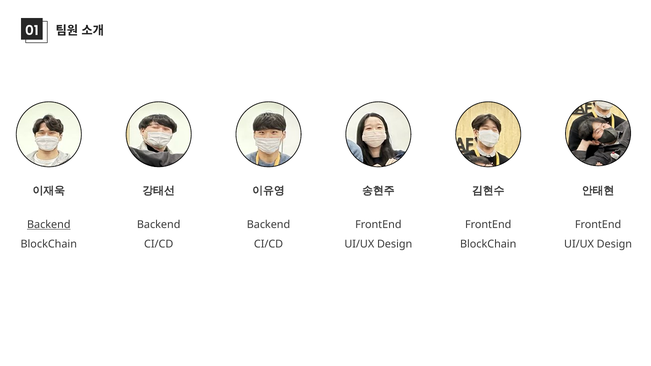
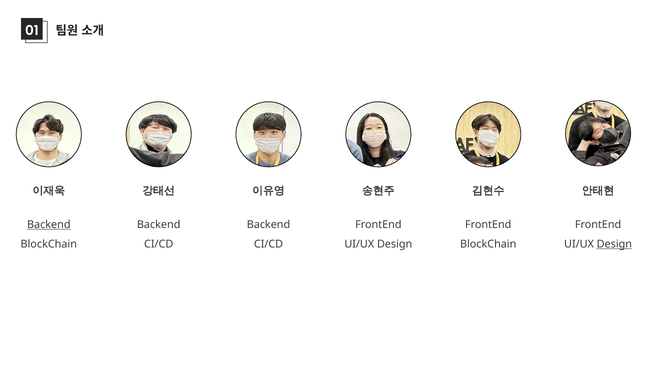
Design at (614, 244) underline: none -> present
